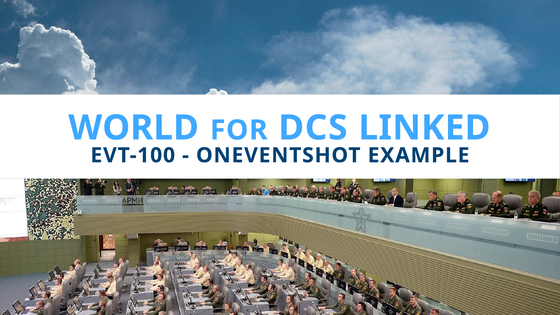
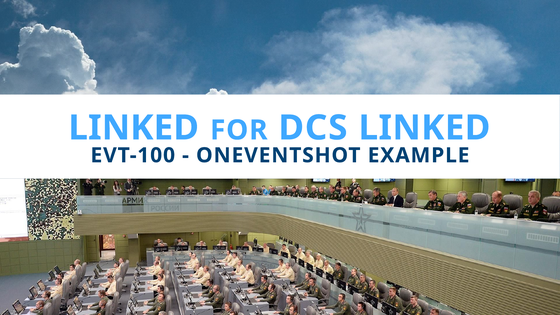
WORLD at (134, 128): WORLD -> LINKED
